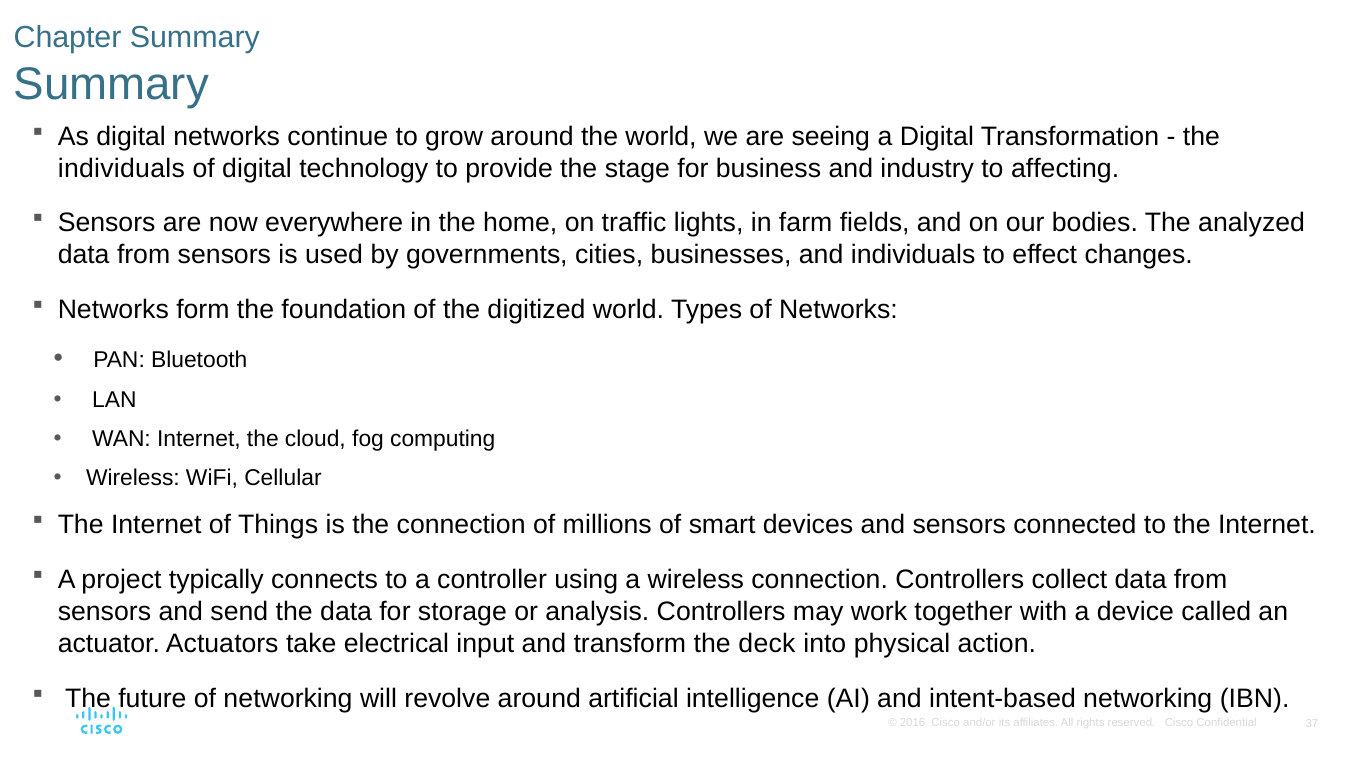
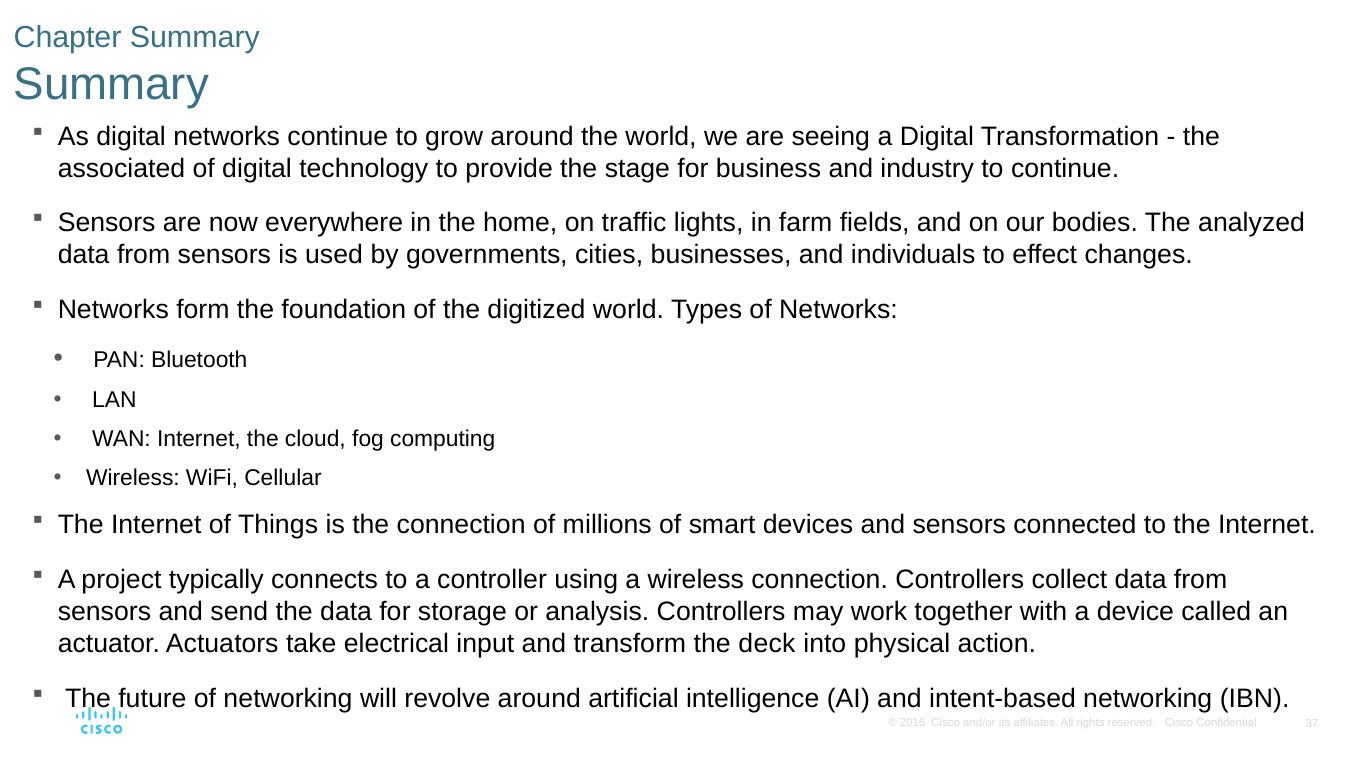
individuals at (121, 168): individuals -> associated
to affecting: affecting -> continue
